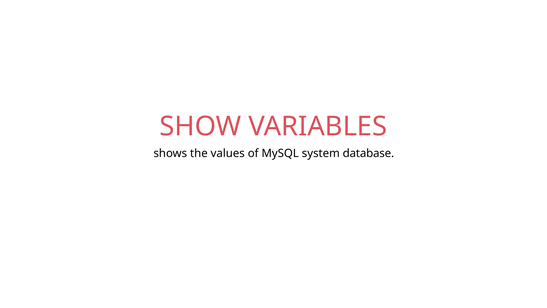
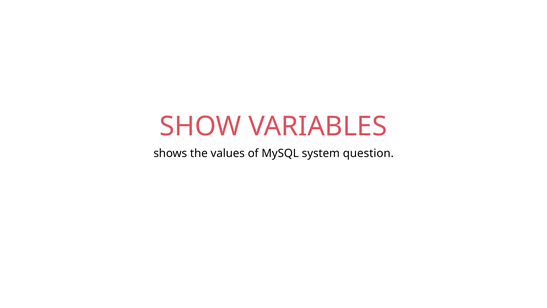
database: database -> question
